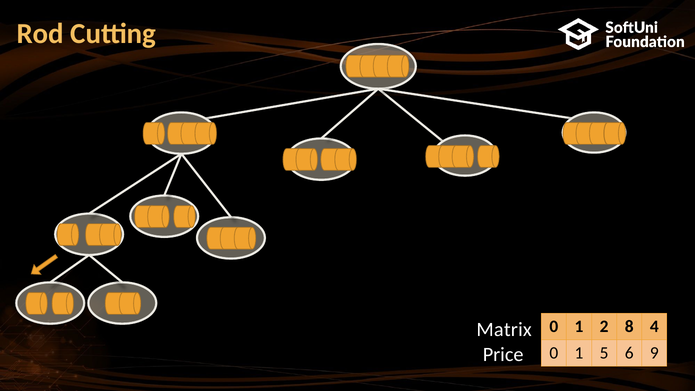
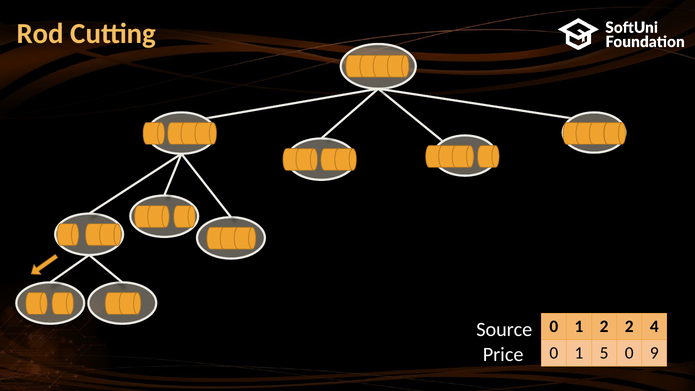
2 8: 8 -> 2
Matrix: Matrix -> Source
5 6: 6 -> 0
